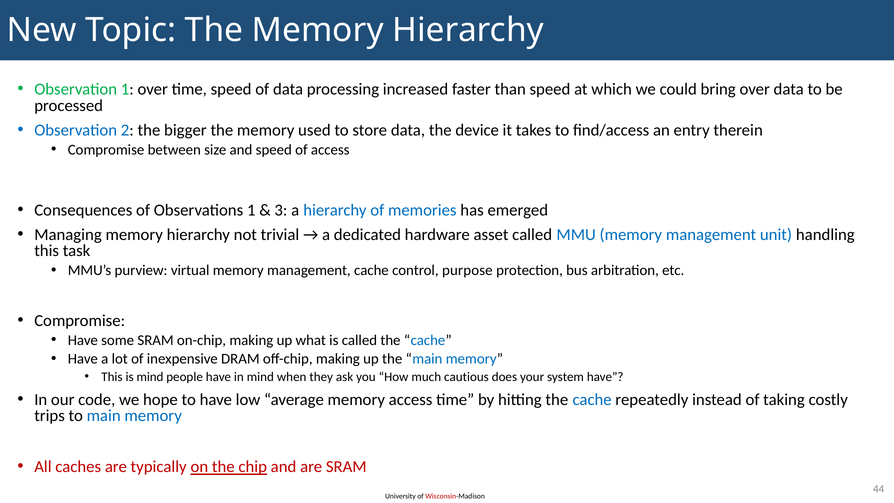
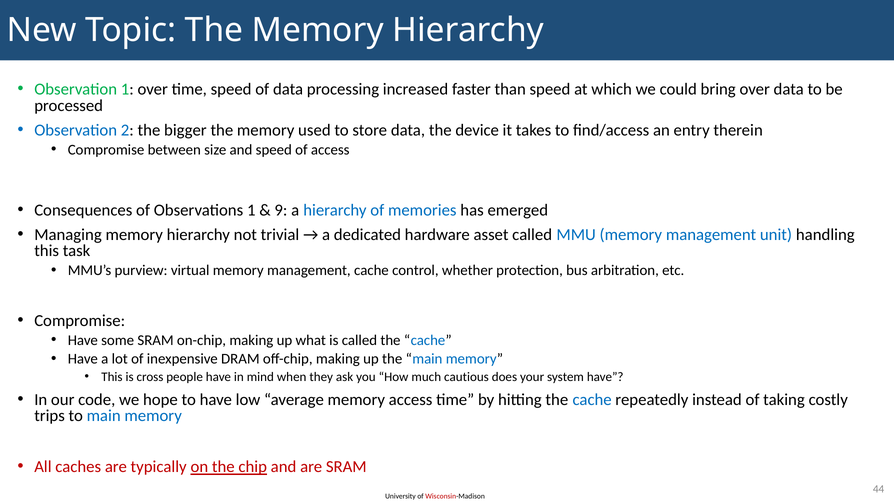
3: 3 -> 9
purpose: purpose -> whether
is mind: mind -> cross
